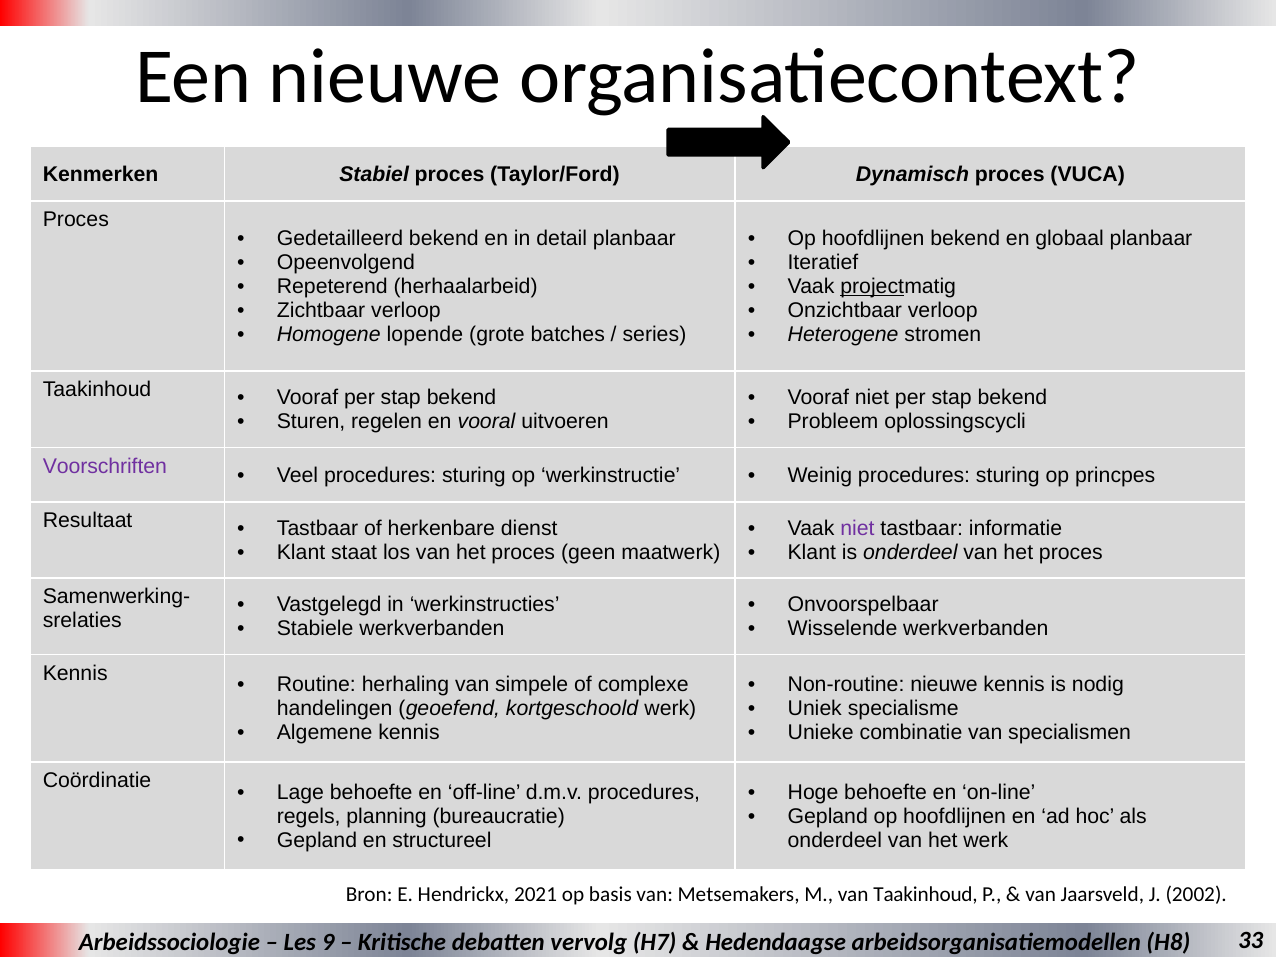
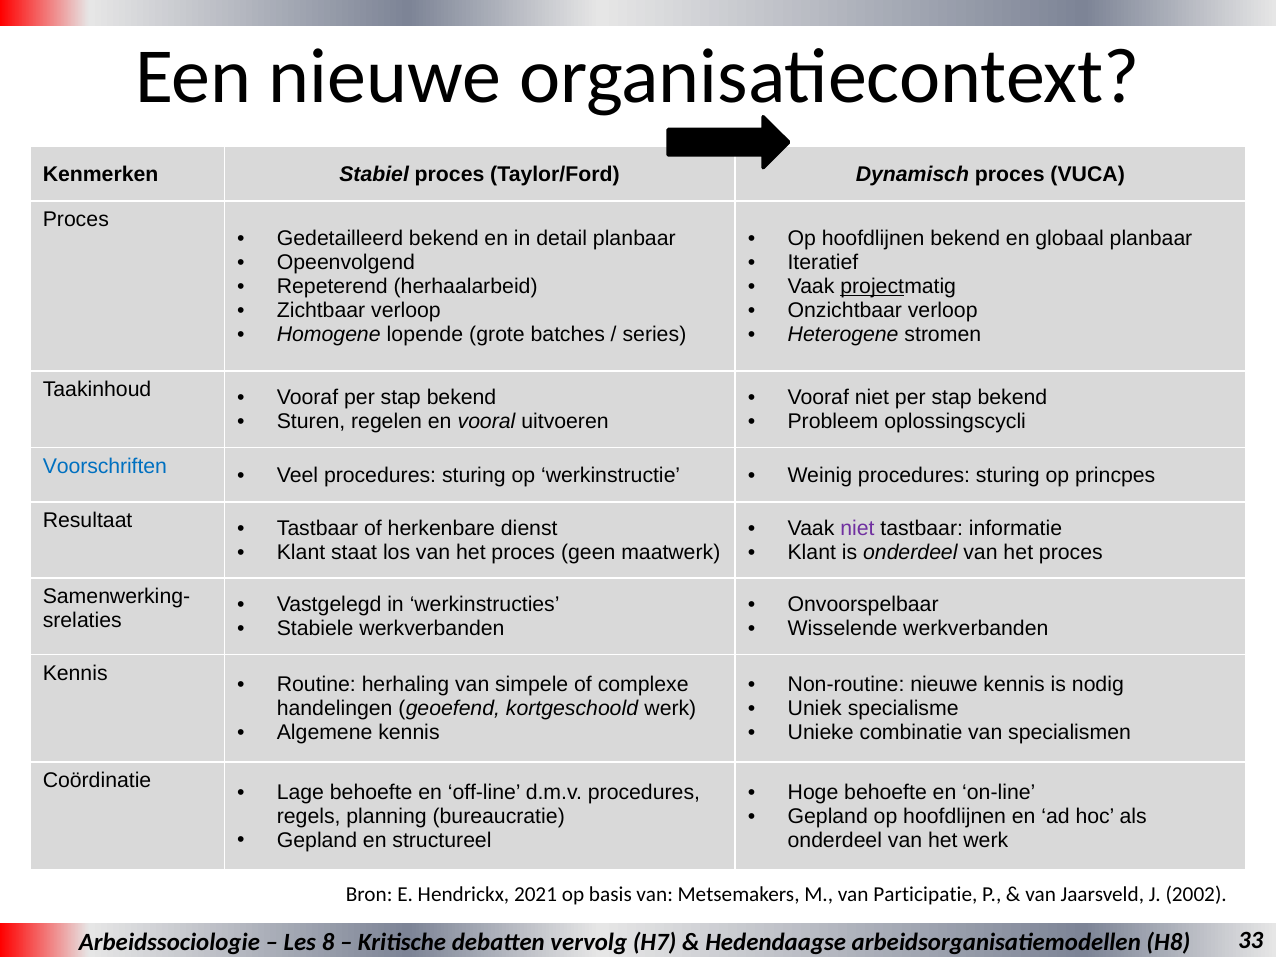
Voorschriften colour: purple -> blue
van Taakinhoud: Taakinhoud -> Participatie
9: 9 -> 8
